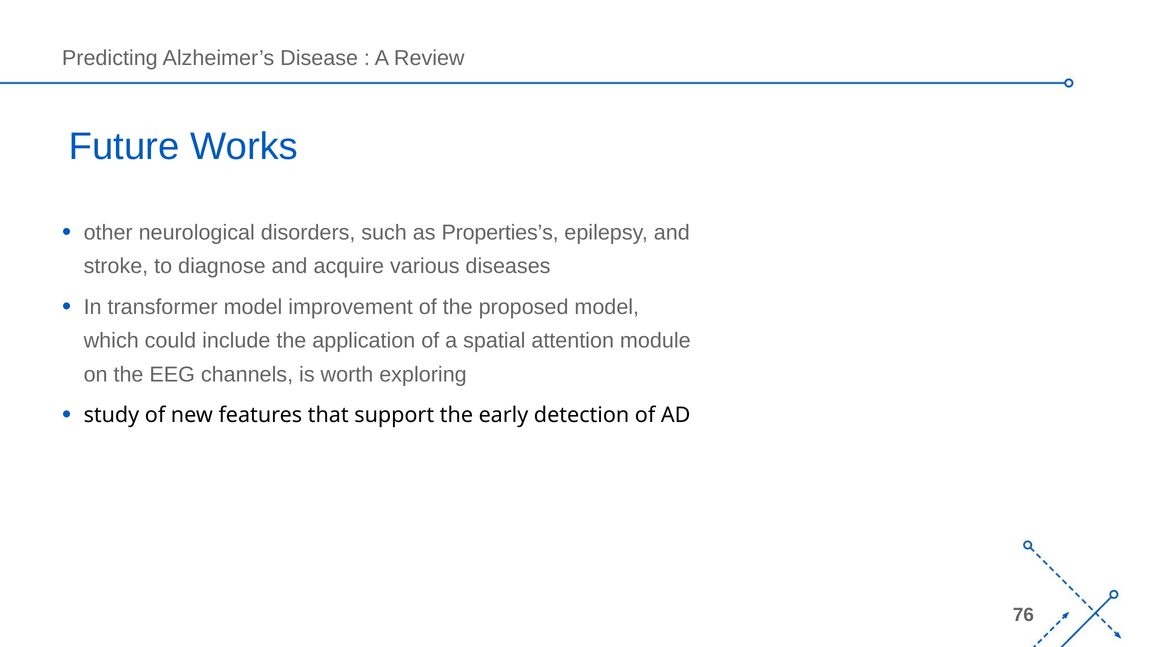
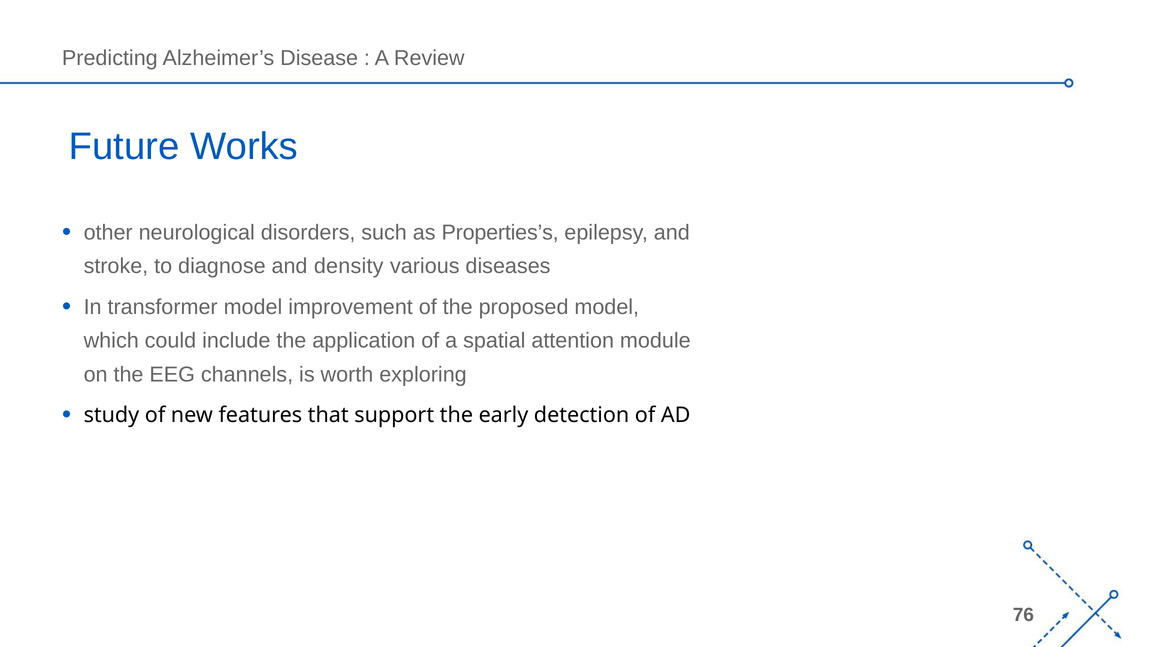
acquire: acquire -> density
